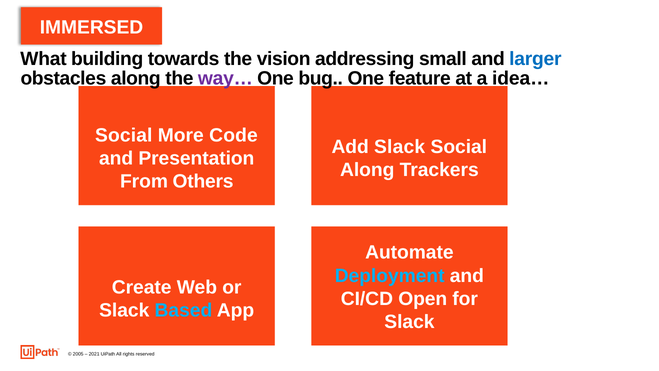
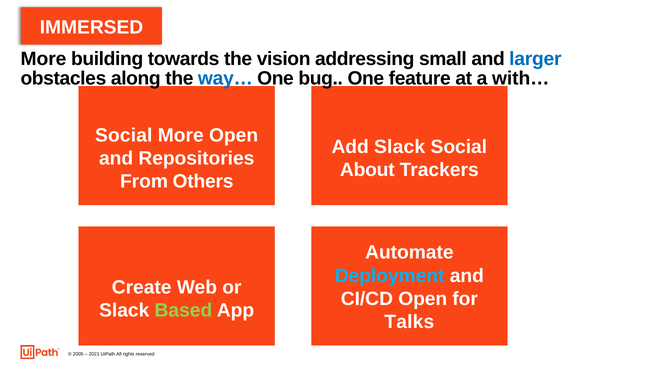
What at (44, 59): What -> More
way… colour: purple -> blue
idea…: idea… -> with…
More Code: Code -> Open
Presentation: Presentation -> Repositories
Along at (367, 170): Along -> About
Based colour: light blue -> light green
Slack at (409, 322): Slack -> Talks
